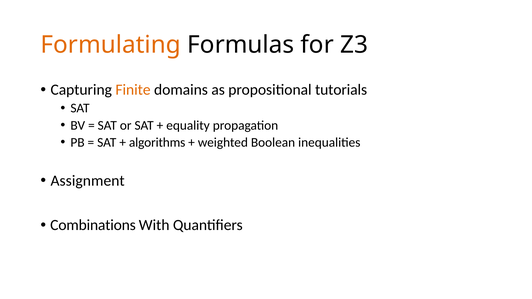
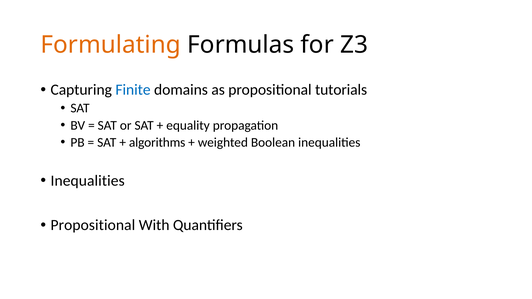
Finite colour: orange -> blue
Assignment at (88, 181): Assignment -> Inequalities
Combinations at (93, 225): Combinations -> Propositional
